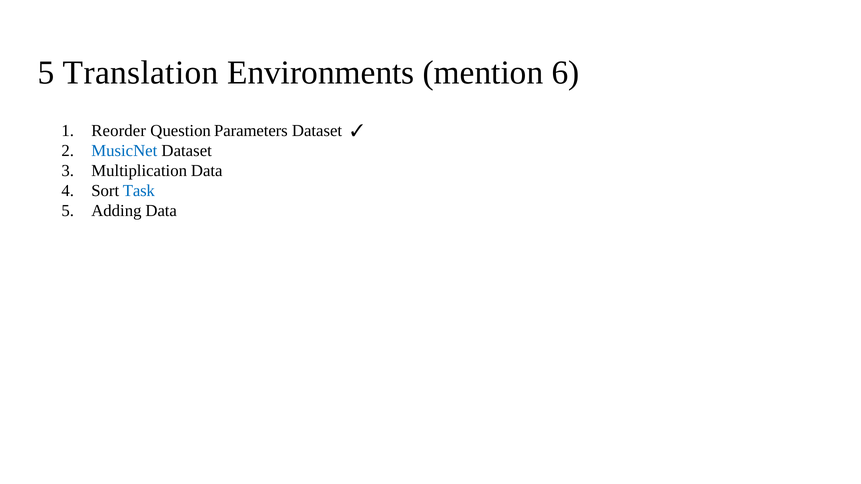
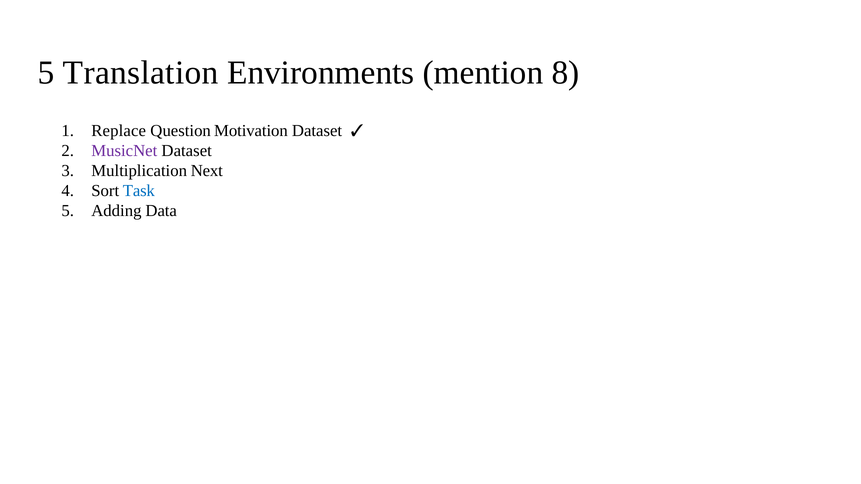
6: 6 -> 8
Reorder: Reorder -> Replace
Parameters: Parameters -> Motivation
MusicNet colour: blue -> purple
Multiplication Data: Data -> Next
